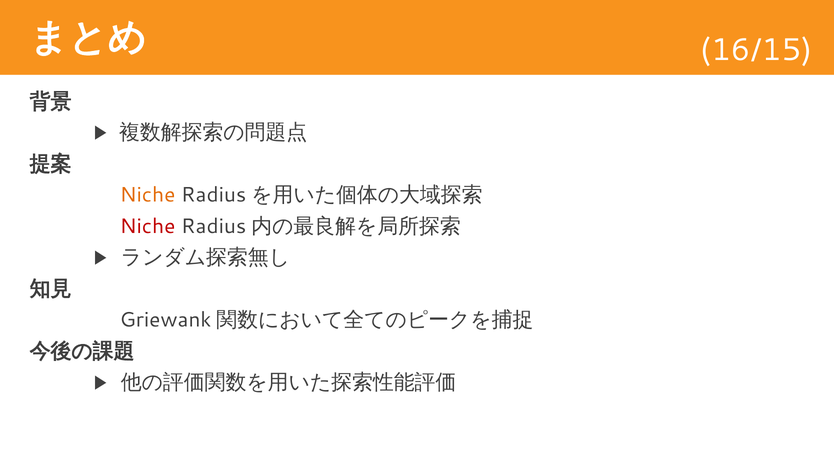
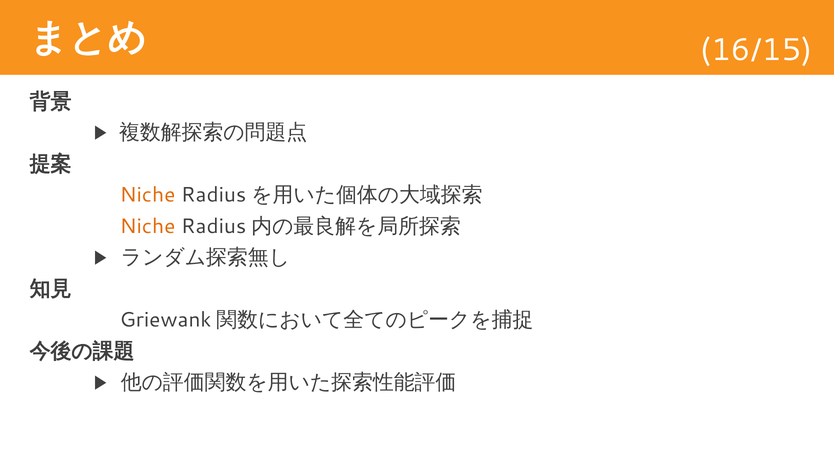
Niche at (147, 226) colour: red -> orange
